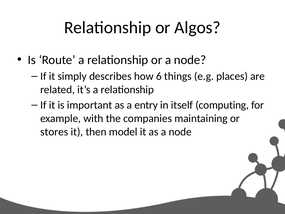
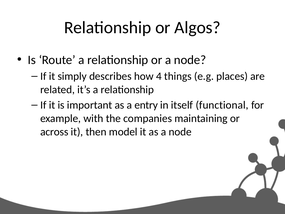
6: 6 -> 4
computing: computing -> functional
stores: stores -> across
